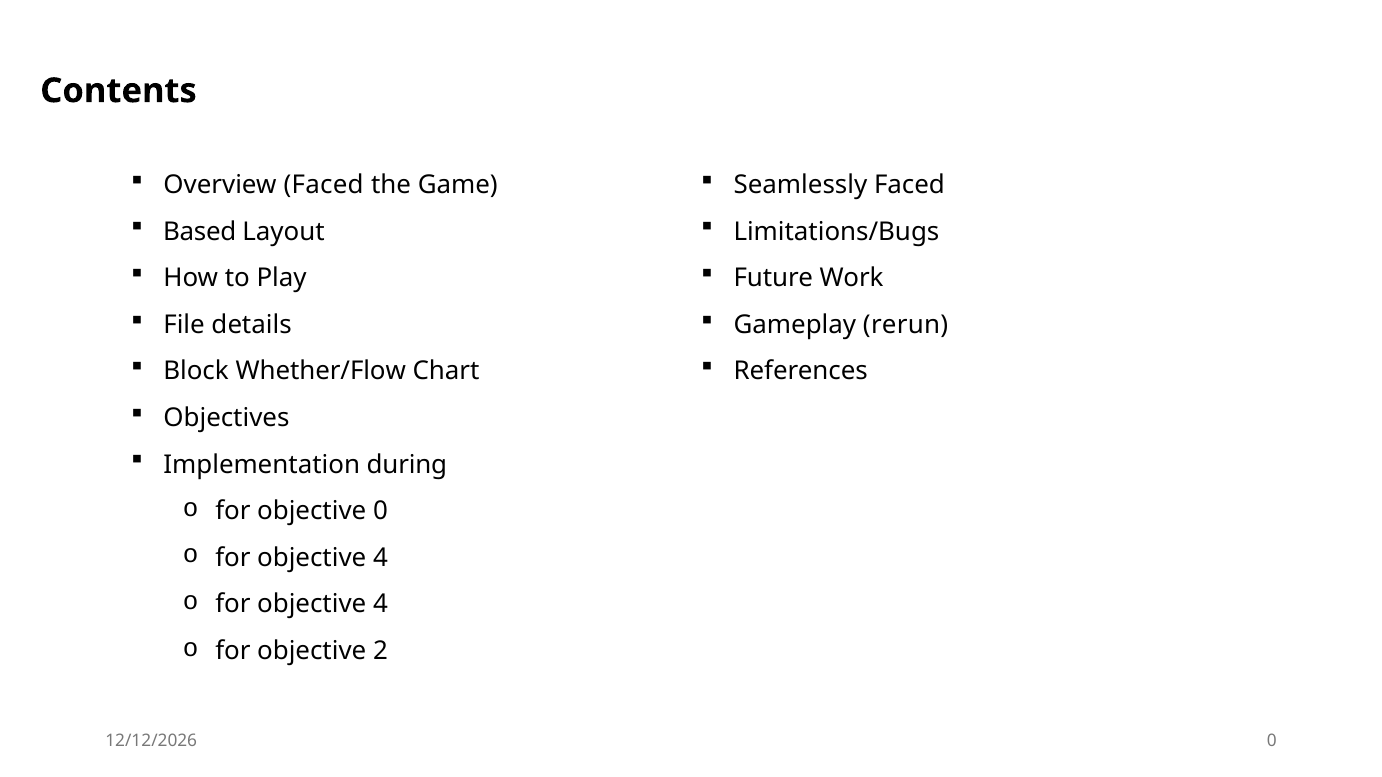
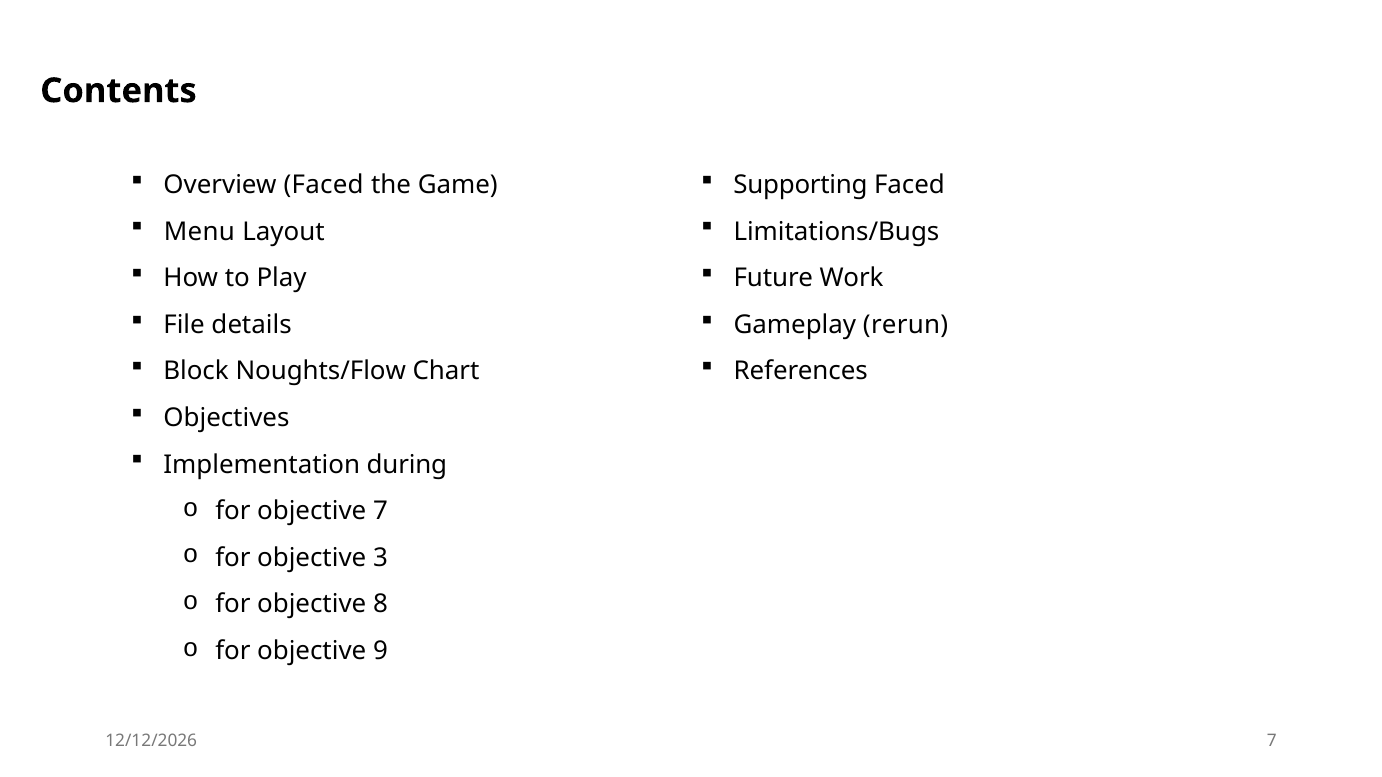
Seamlessly: Seamlessly -> Supporting
Based: Based -> Menu
Whether/Flow: Whether/Flow -> Noughts/Flow
objective 0: 0 -> 7
4 at (380, 558): 4 -> 3
4 at (380, 605): 4 -> 8
2: 2 -> 9
0 at (1272, 741): 0 -> 7
